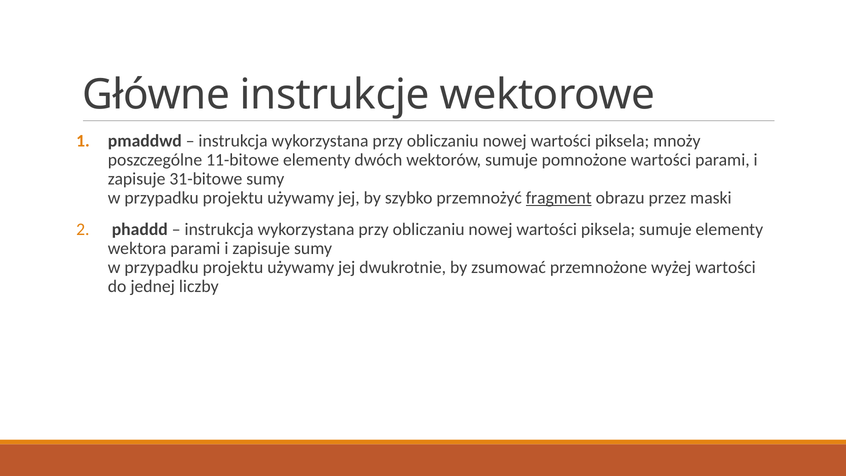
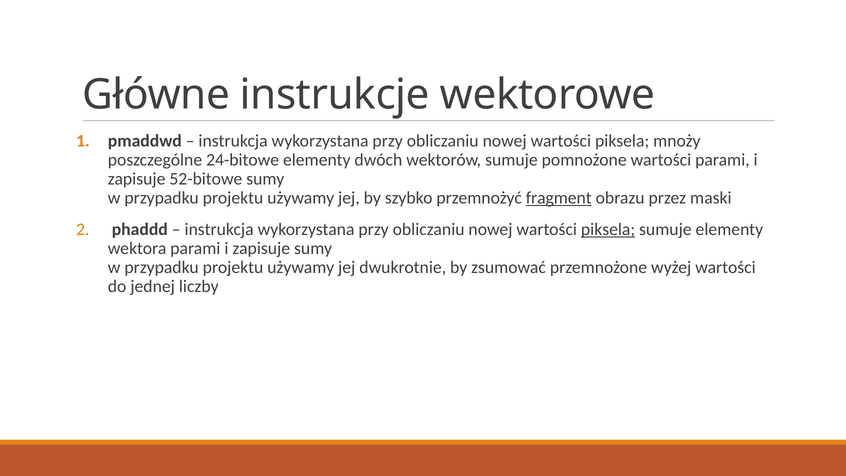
11-bitowe: 11-bitowe -> 24-bitowe
31-bitowe: 31-bitowe -> 52-bitowe
piksela at (608, 229) underline: none -> present
